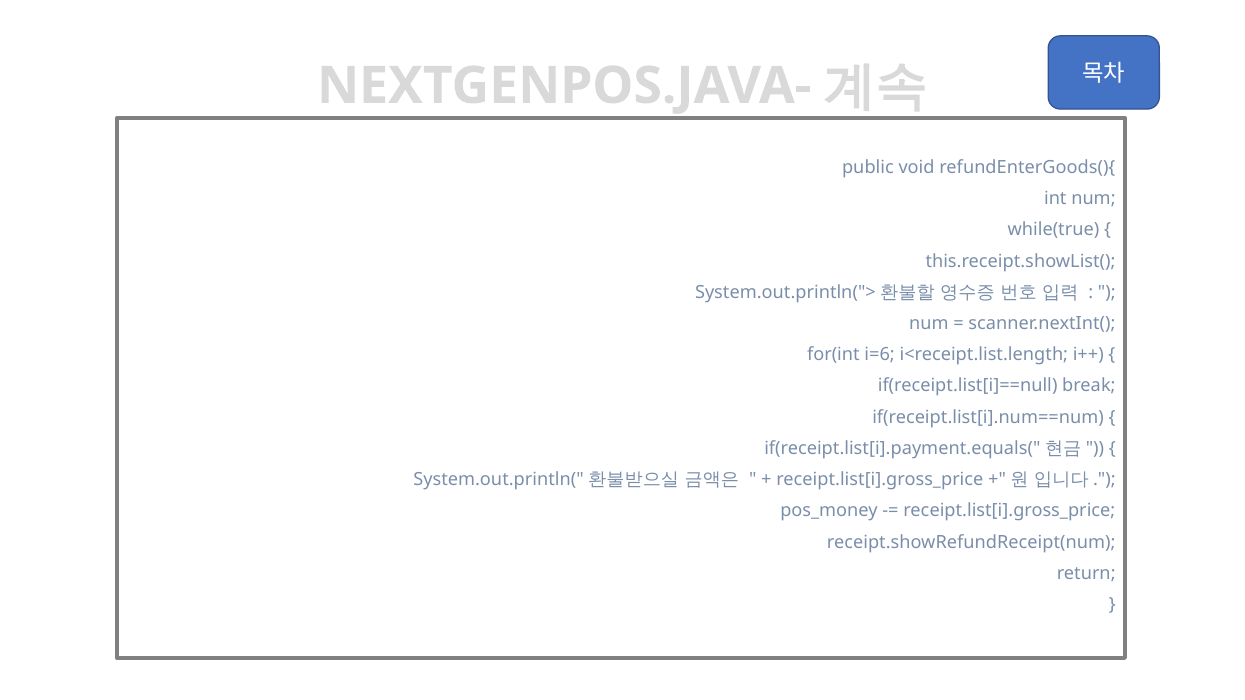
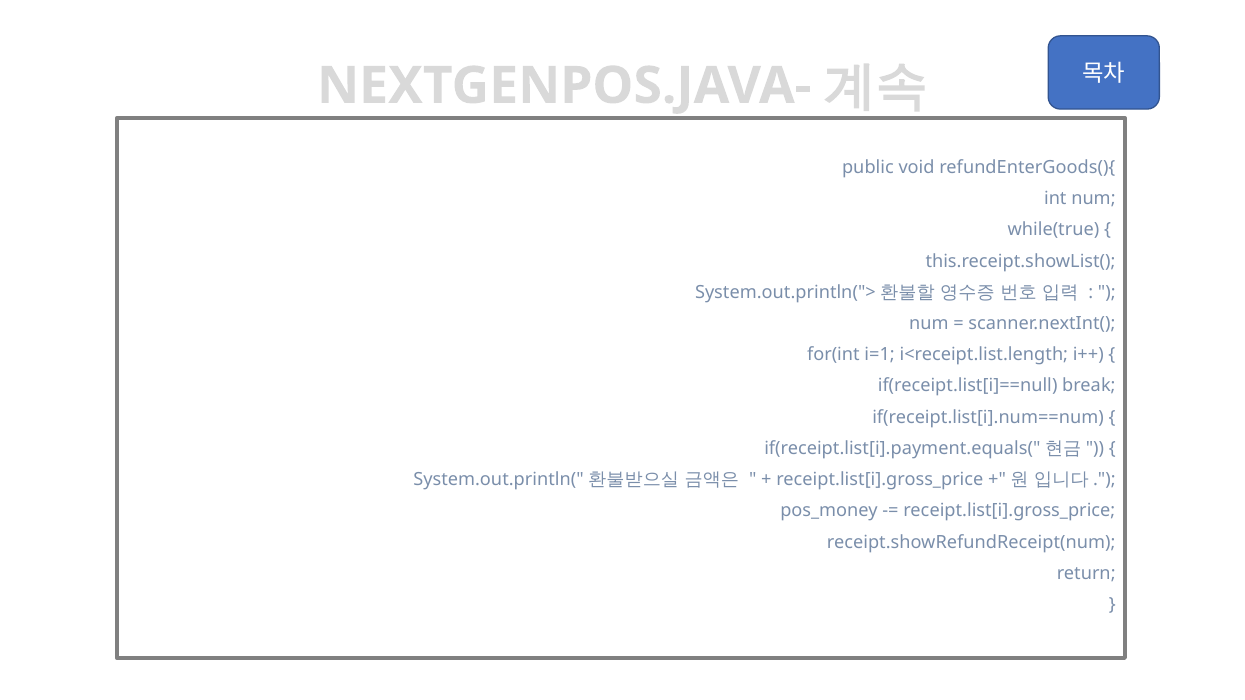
i=6: i=6 -> i=1
